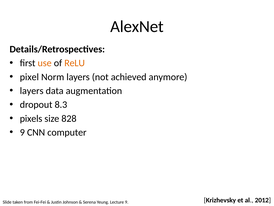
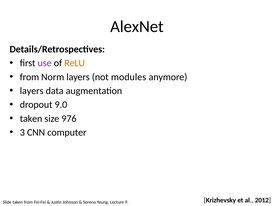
use colour: orange -> purple
pixel at (29, 77): pixel -> from
achieved: achieved -> modules
8.3: 8.3 -> 9.0
pixels at (31, 118): pixels -> taken
828: 828 -> 976
9 at (22, 132): 9 -> 3
